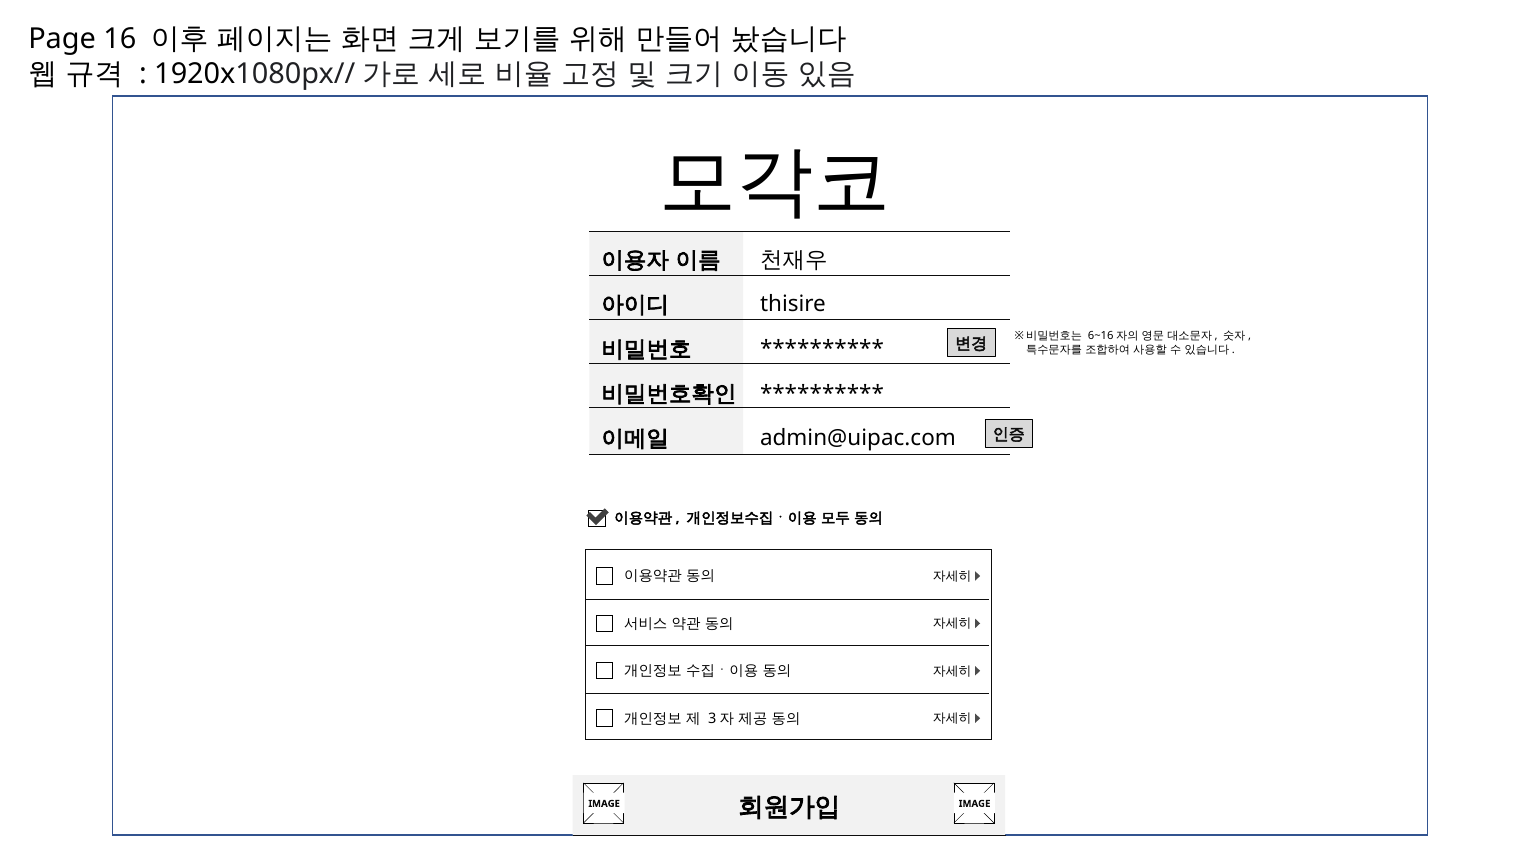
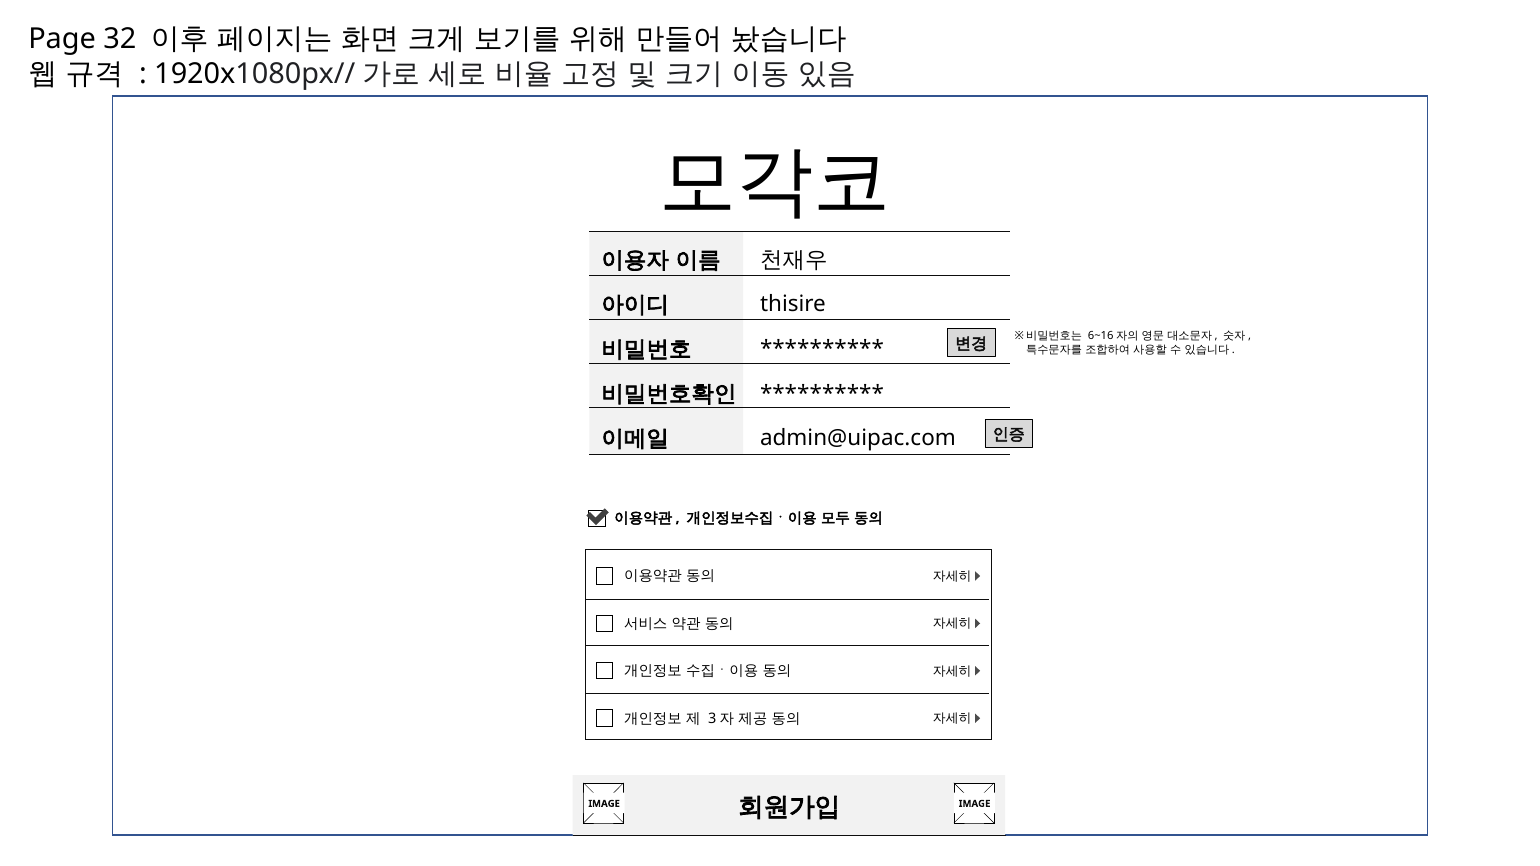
16: 16 -> 32
